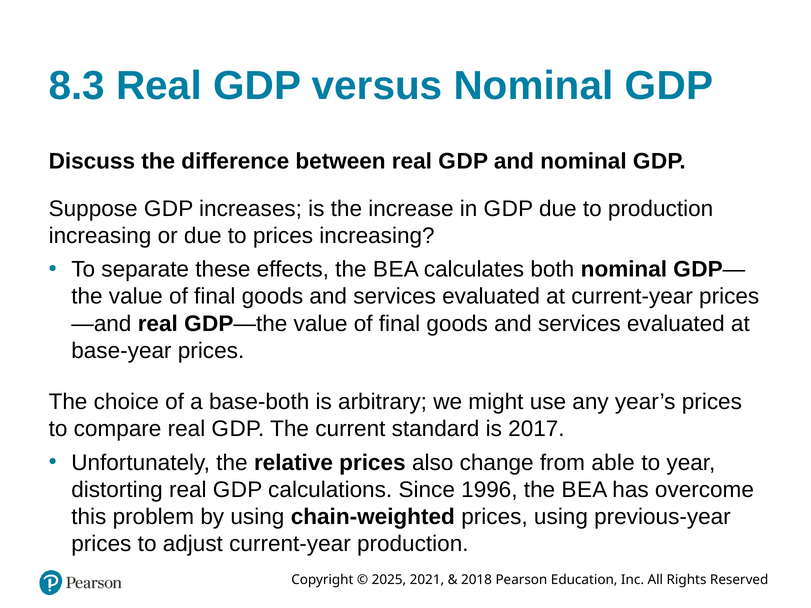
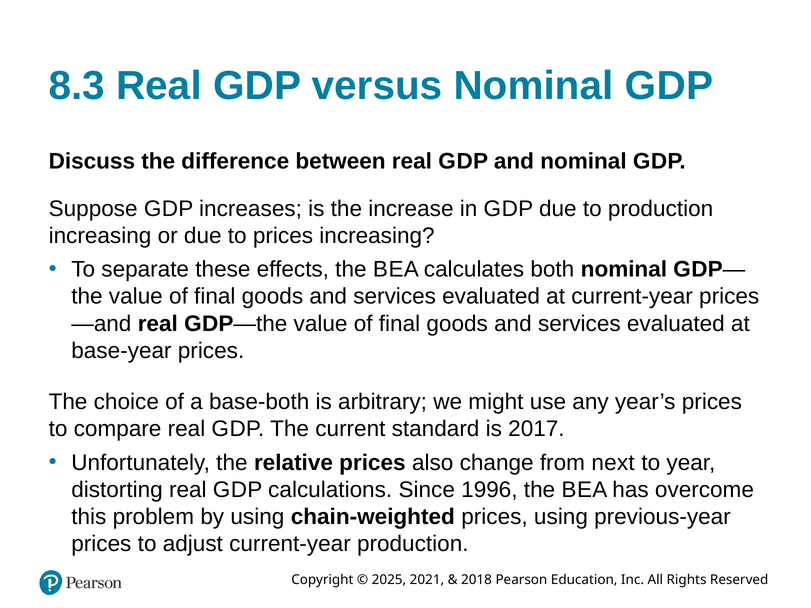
able: able -> next
